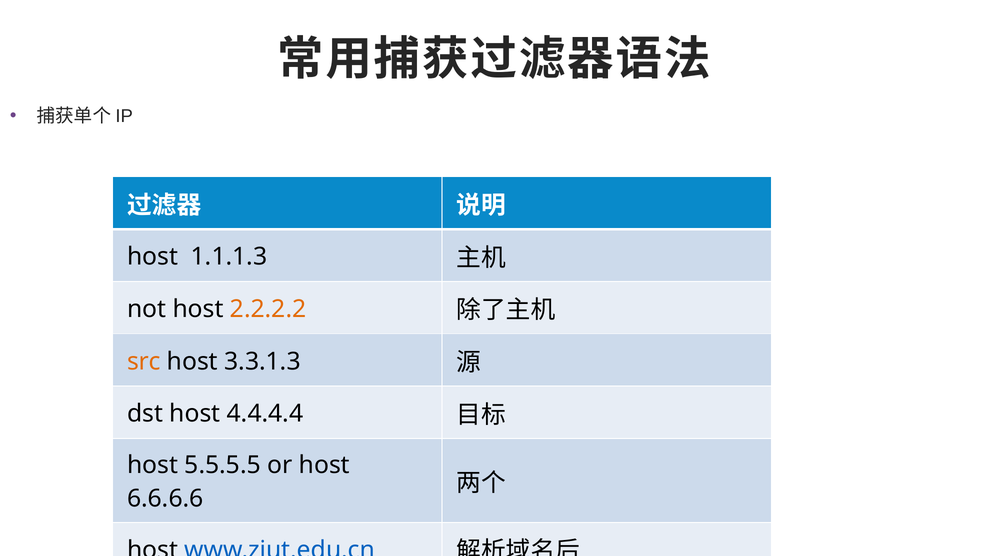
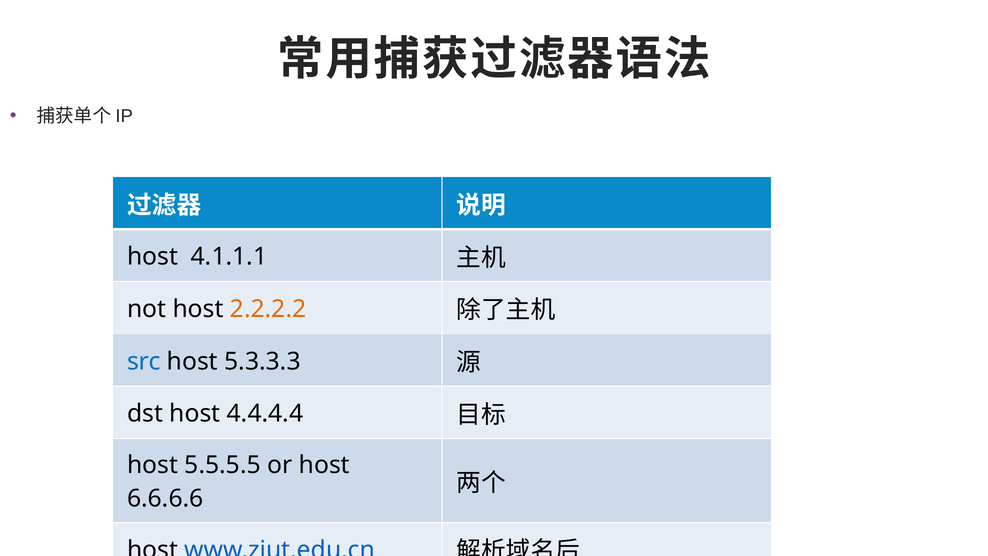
1.1.1.3: 1.1.1.3 -> 4.1.1.1
src colour: orange -> blue
3.3.1.3: 3.3.1.3 -> 5.3.3.3
